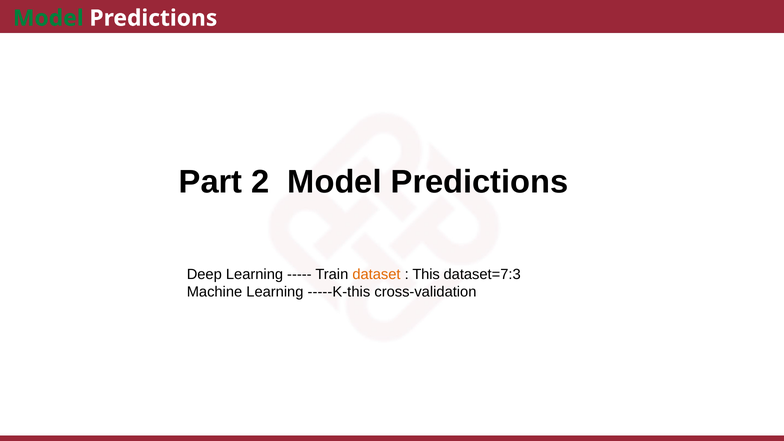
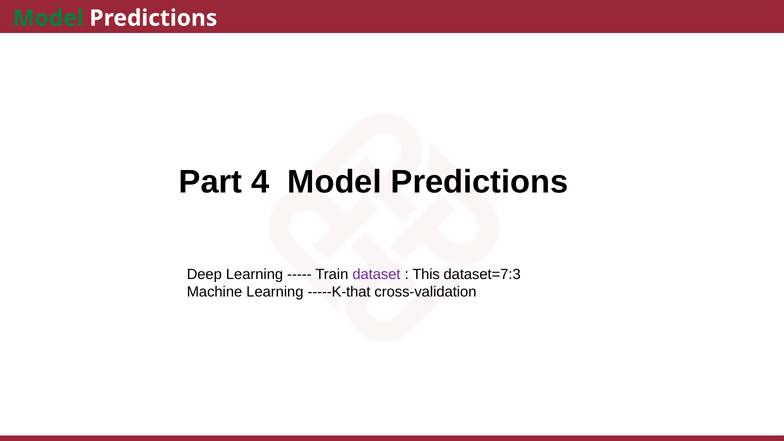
2: 2 -> 4
dataset colour: orange -> purple
-----K-this: -----K-this -> -----K-that
